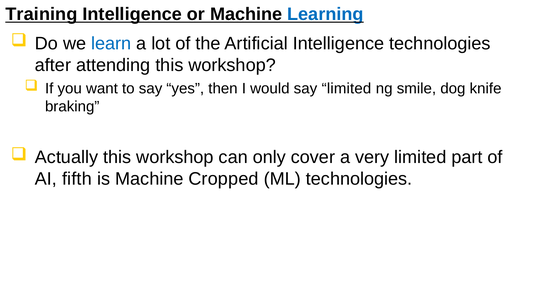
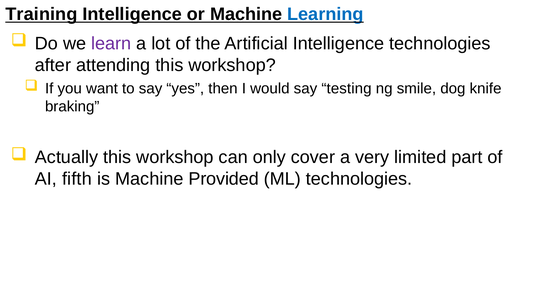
learn colour: blue -> purple
say limited: limited -> testing
Cropped: Cropped -> Provided
